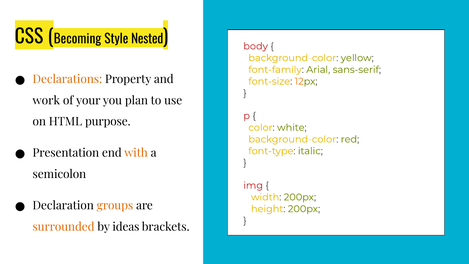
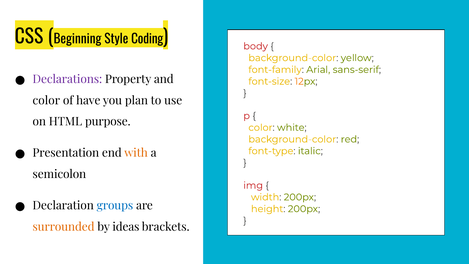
Becoming: Becoming -> Beginning
Nested: Nested -> Coding
Declarations colour: orange -> purple
work at (46, 100): work -> color
your: your -> have
groups colour: orange -> blue
